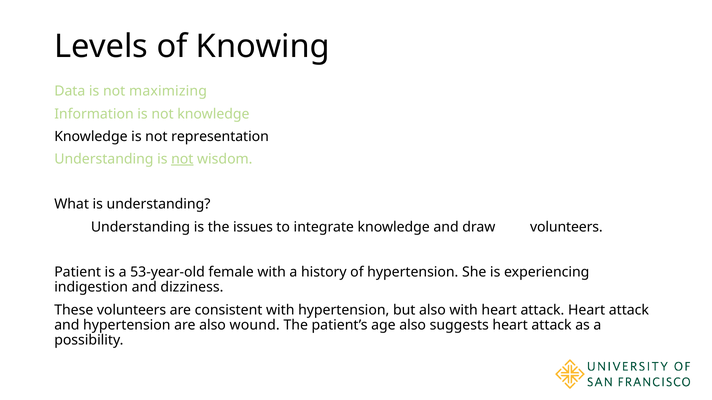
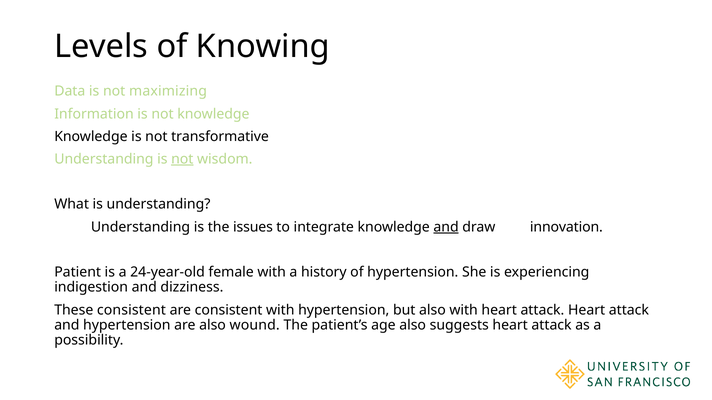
representation: representation -> transformative
and at (446, 227) underline: none -> present
draw volunteers: volunteers -> innovation
53-year-old: 53-year-old -> 24-year-old
These volunteers: volunteers -> consistent
